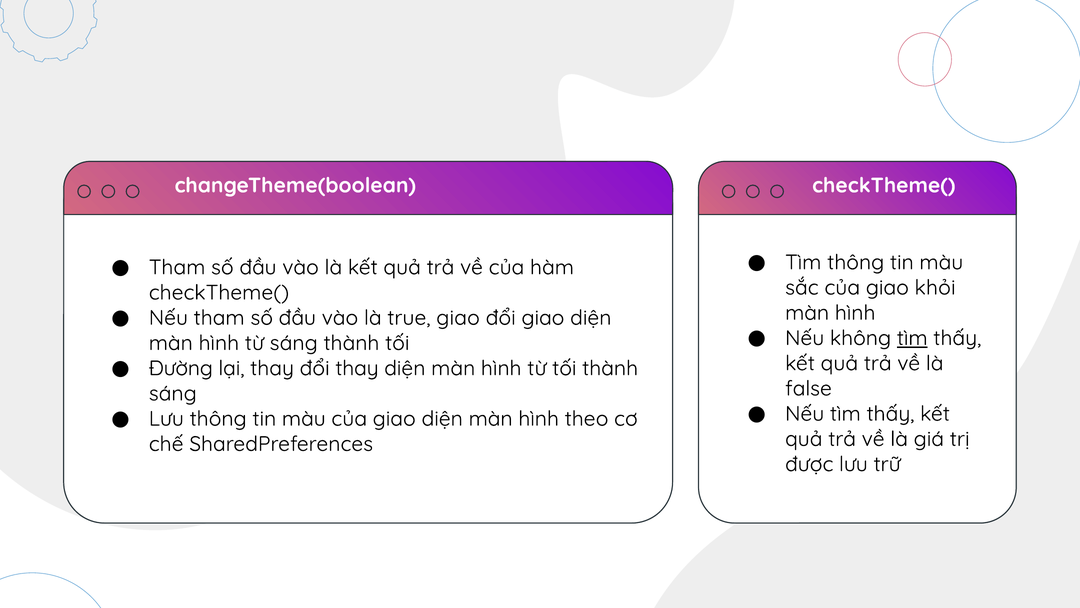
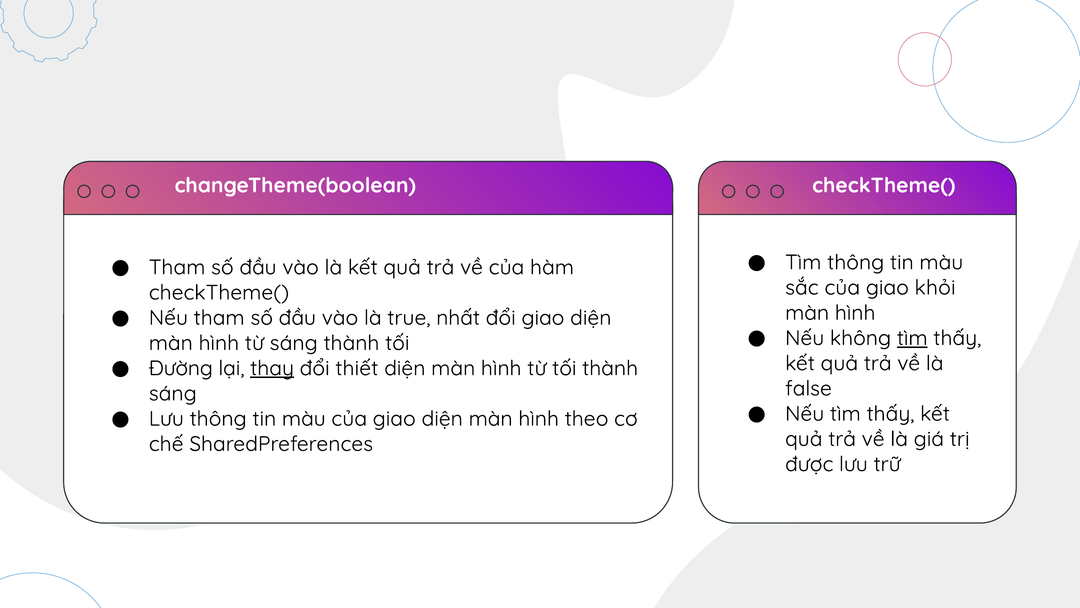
true giao: giao -> nhất
thay at (272, 368) underline: none -> present
đổi thay: thay -> thiết
